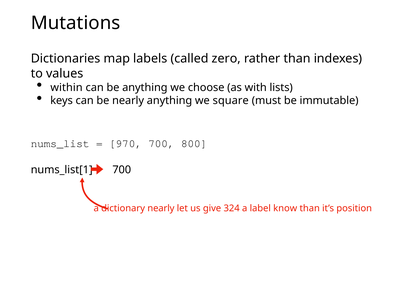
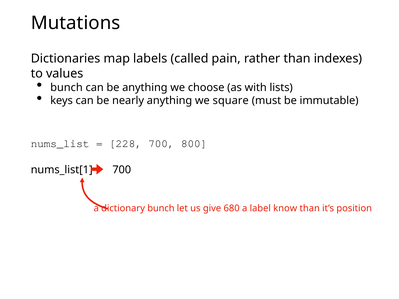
zero: zero -> pain
within at (66, 88): within -> bunch
970: 970 -> 228
dictionary nearly: nearly -> bunch
324: 324 -> 680
